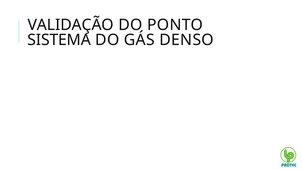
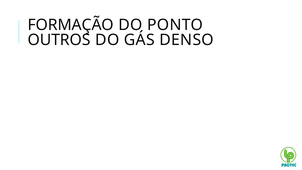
VALIDAÇÃO: VALIDAÇÃO -> FORMAÇÃO
SISTEMA: SISTEMA -> OUTROS
